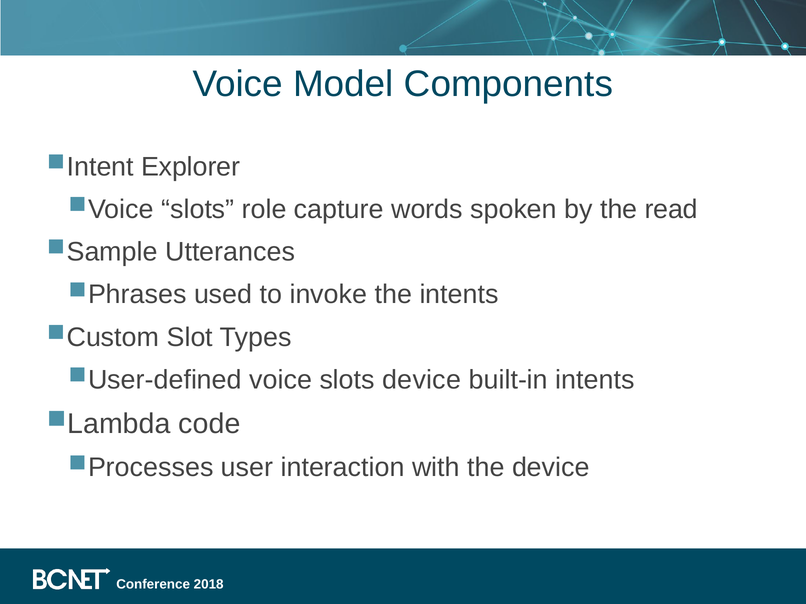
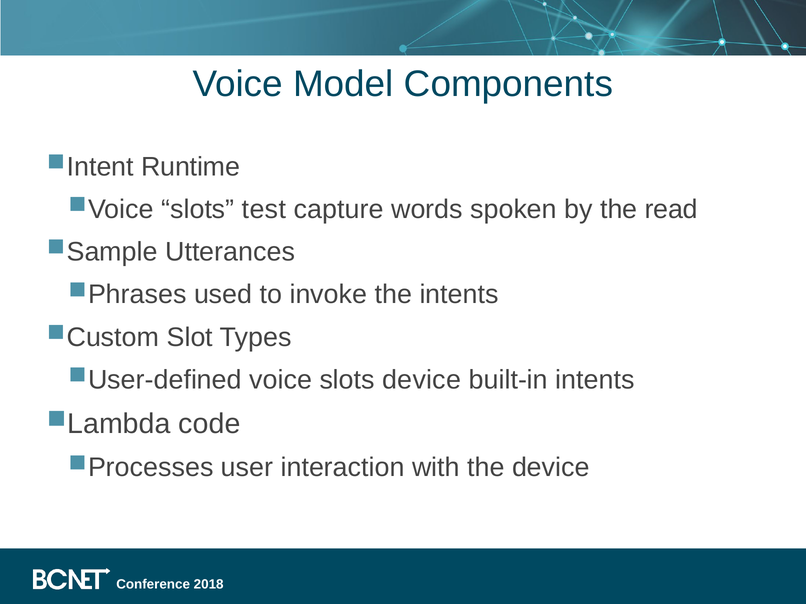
Explorer: Explorer -> Runtime
role: role -> test
